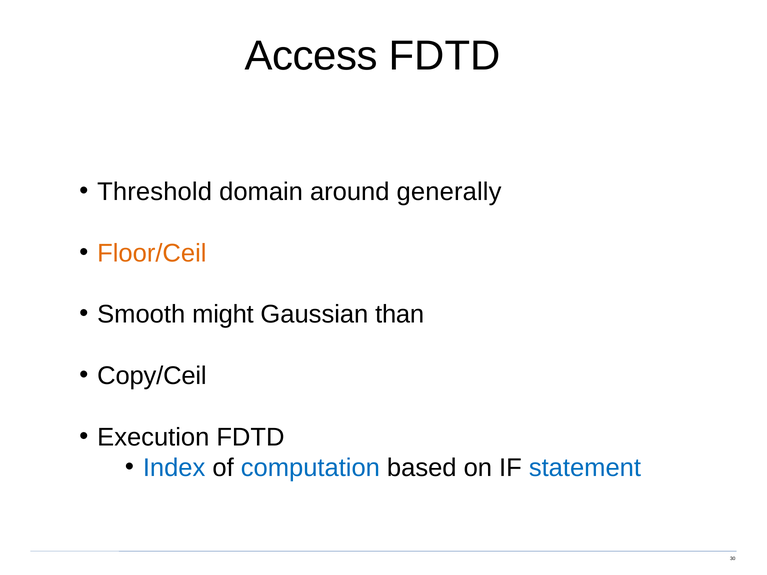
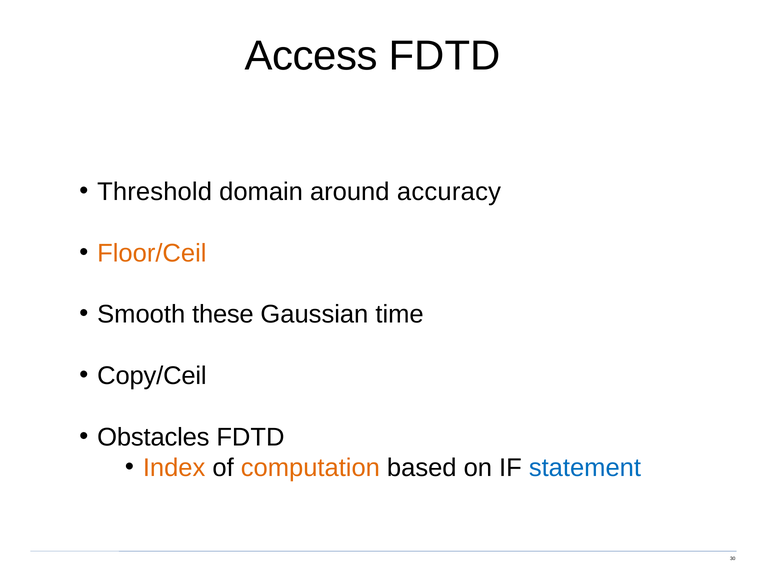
generally: generally -> accuracy
might: might -> these
than: than -> time
Execution: Execution -> Obstacles
Index colour: blue -> orange
computation colour: blue -> orange
